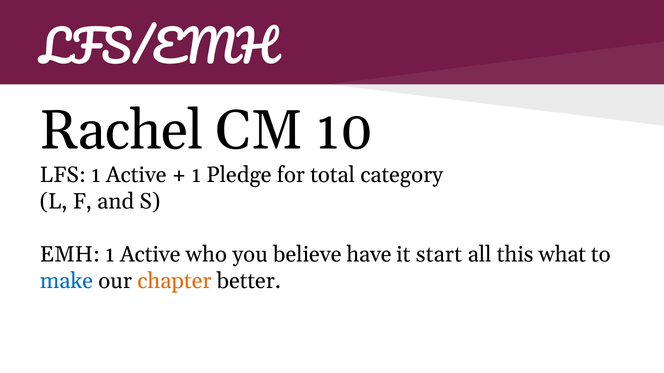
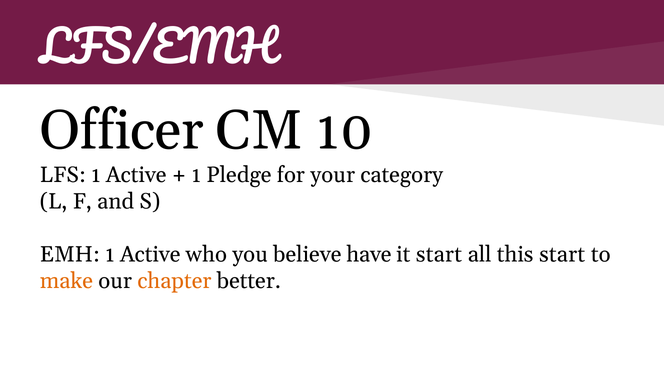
Rachel: Rachel -> Officer
total: total -> your
this what: what -> start
make colour: blue -> orange
